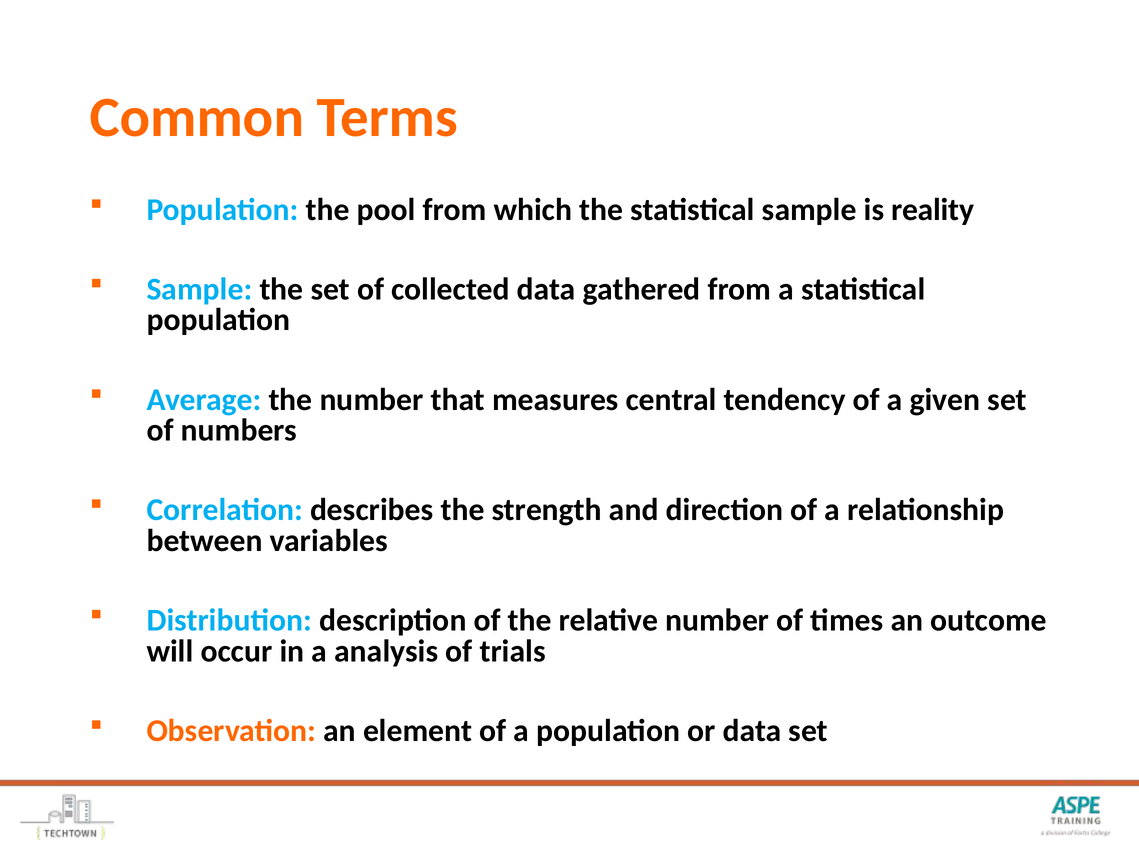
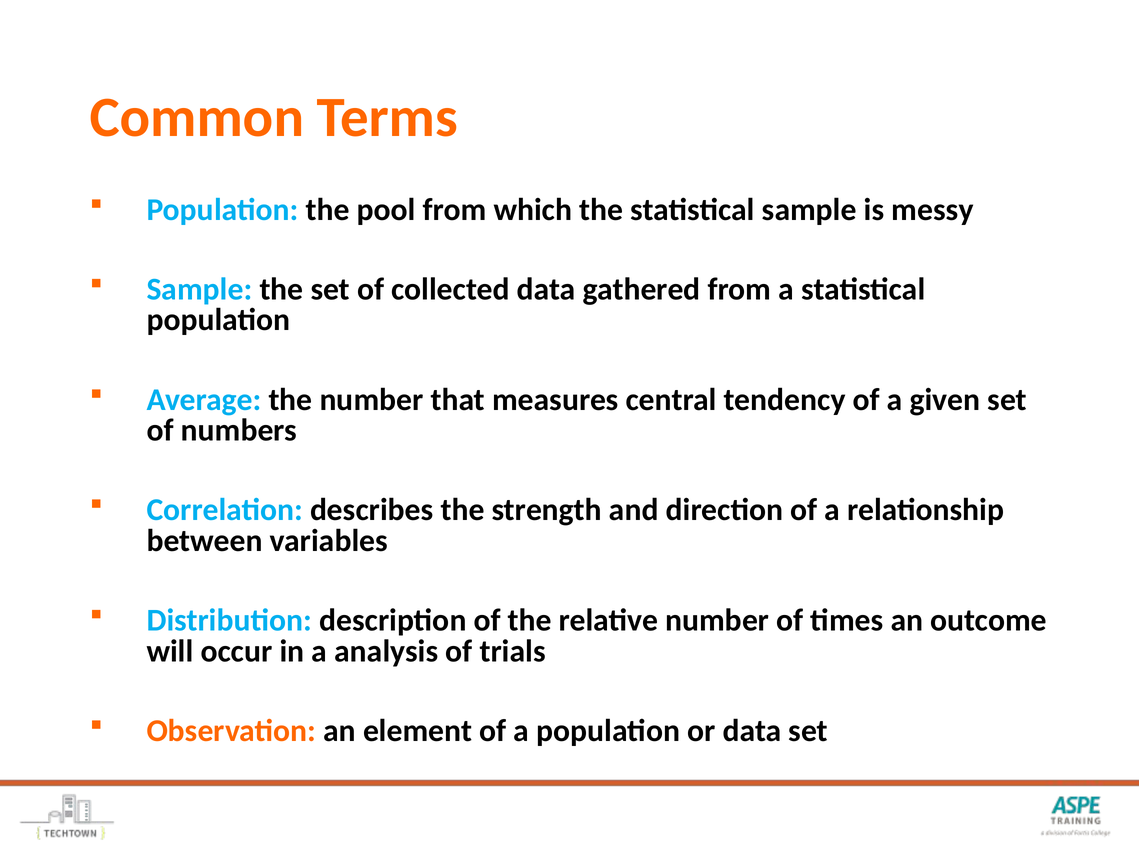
reality: reality -> messy
